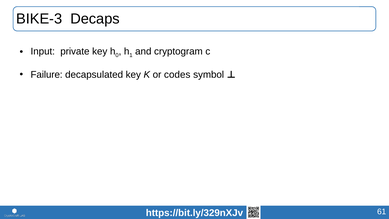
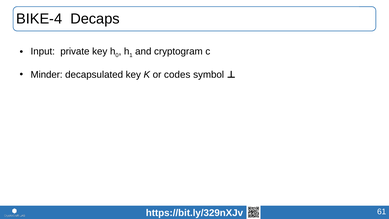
BIKE-3: BIKE-3 -> BIKE-4
Failure: Failure -> Minder
